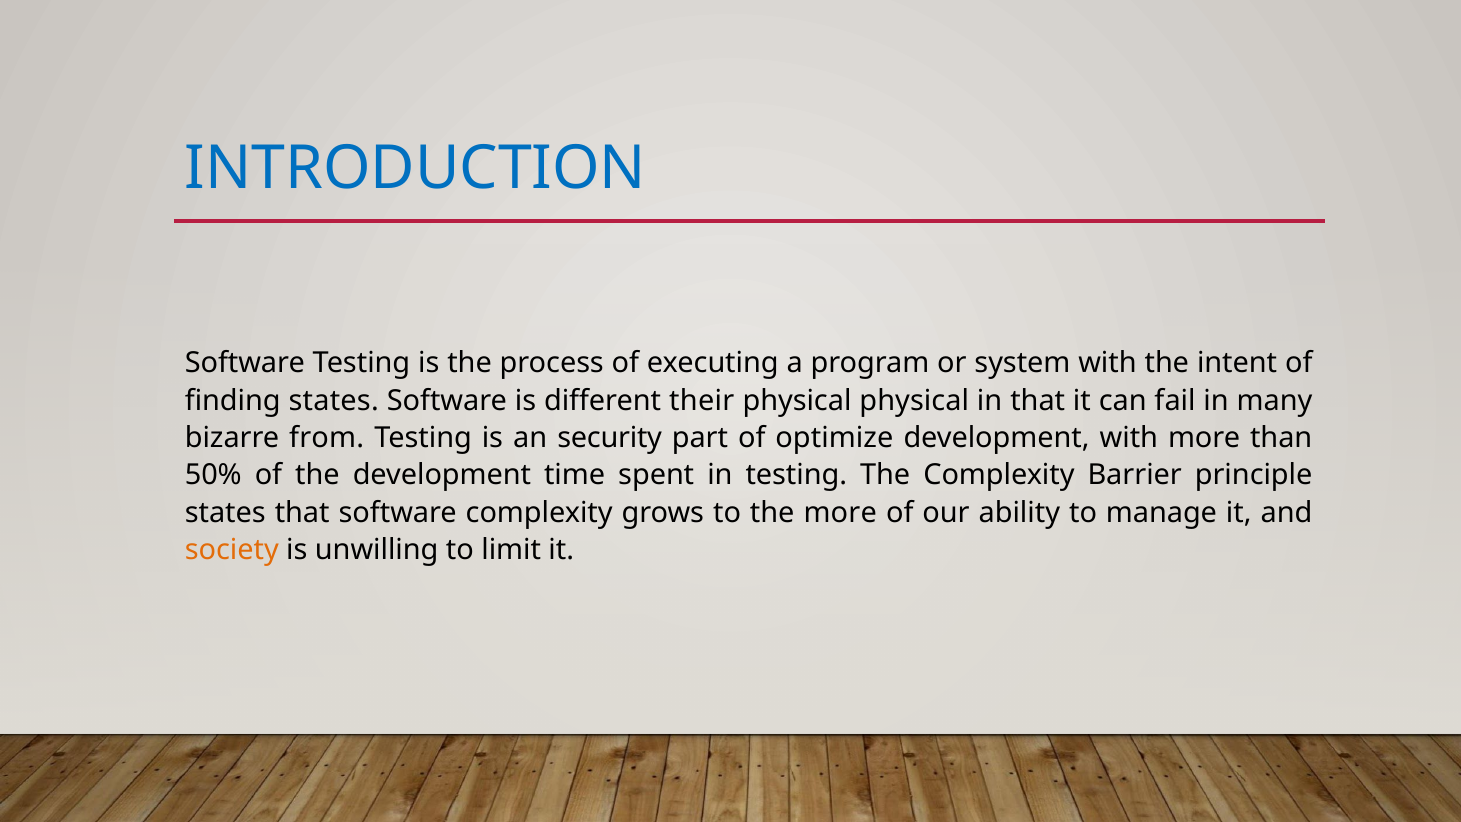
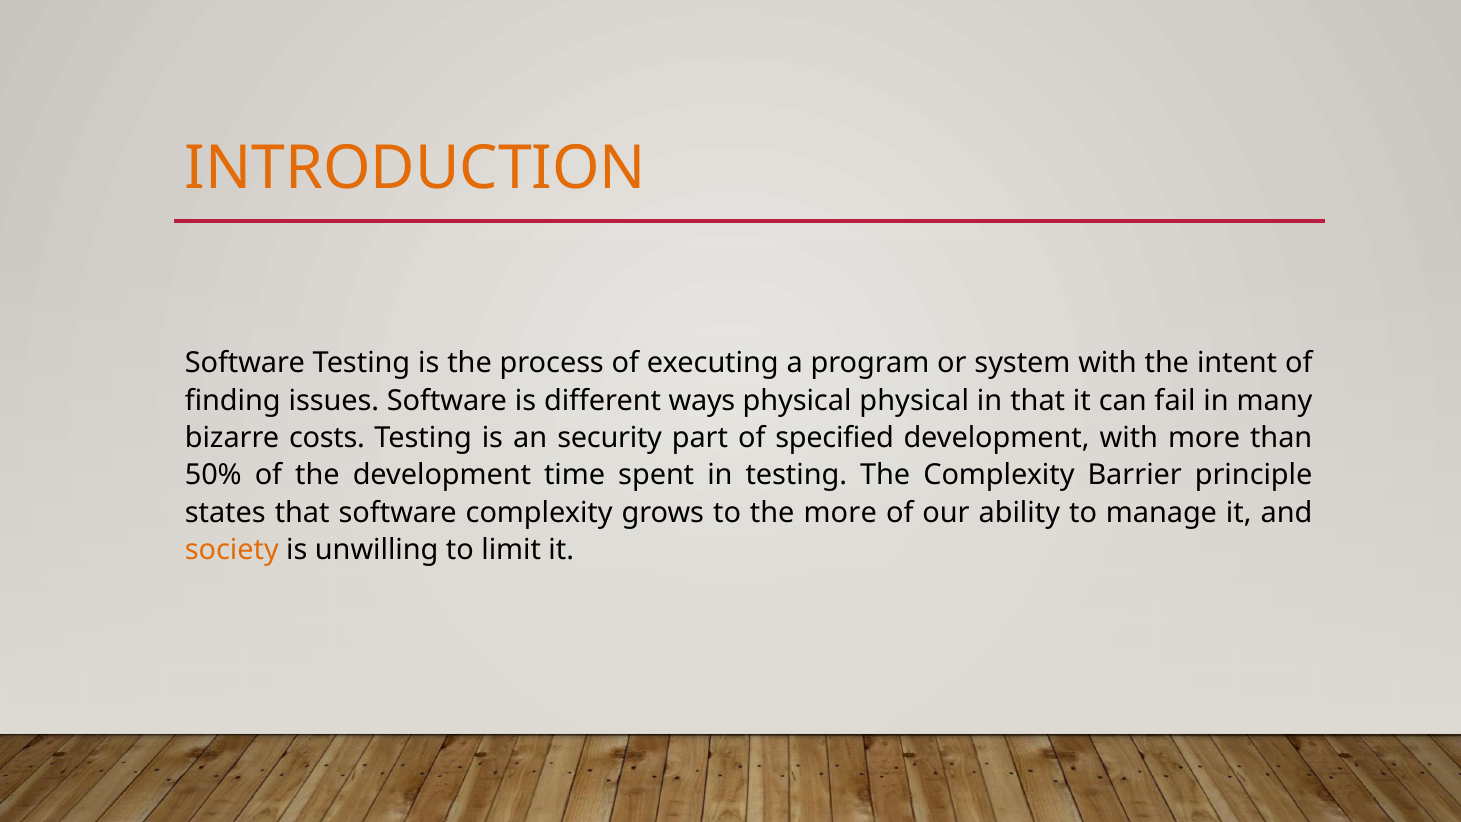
INTRODUCTION colour: blue -> orange
finding states: states -> issues
their: their -> ways
from: from -> costs
optimize: optimize -> specified
